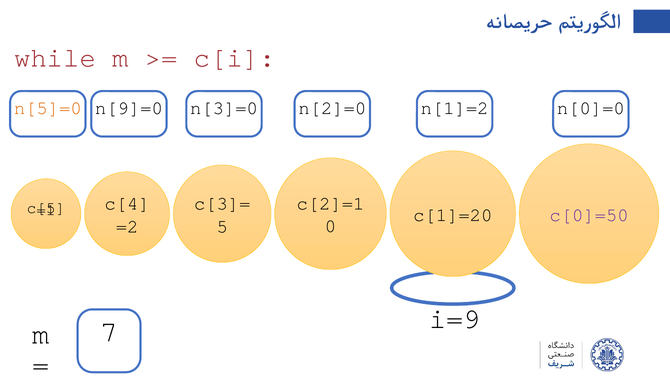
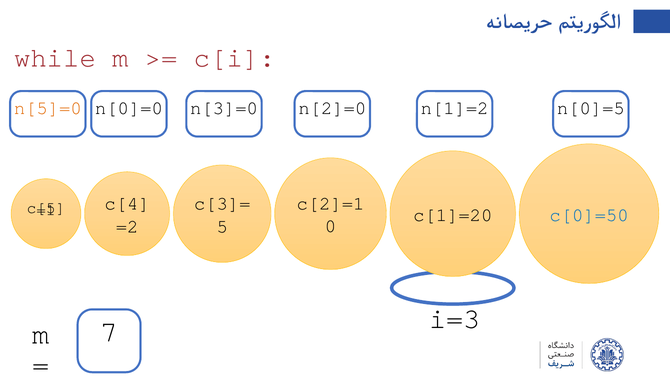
n[9]=0: n[9]=0 -> n[0]=0
n[0]=0: n[0]=0 -> n[0]=5
c[0]=50 colour: purple -> blue
i=9: i=9 -> i=3
